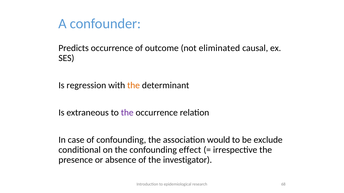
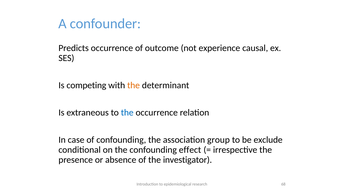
eliminated: eliminated -> experience
regression: regression -> competing
the at (127, 113) colour: purple -> blue
would: would -> group
